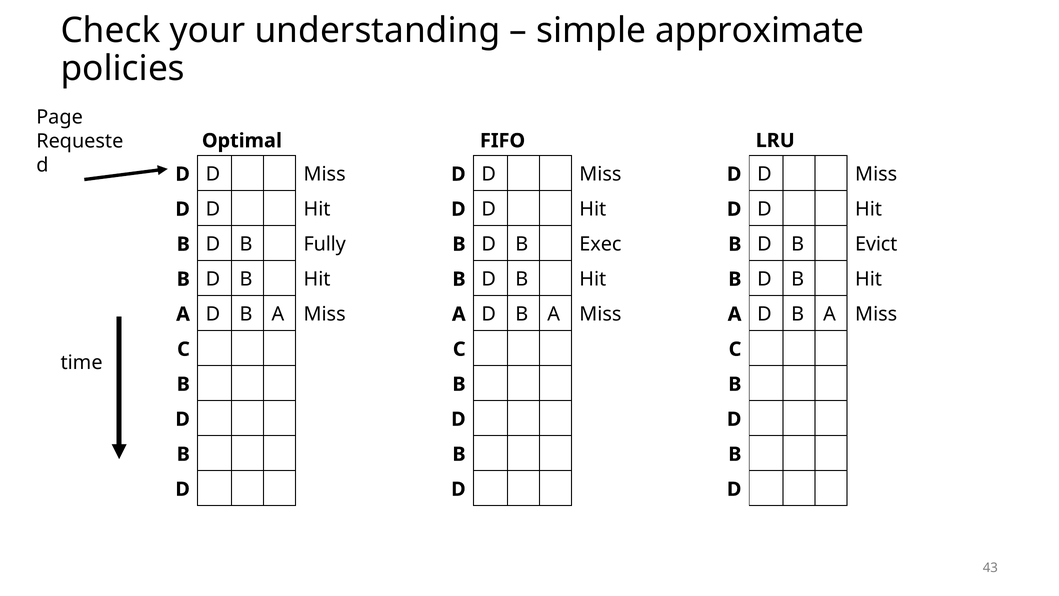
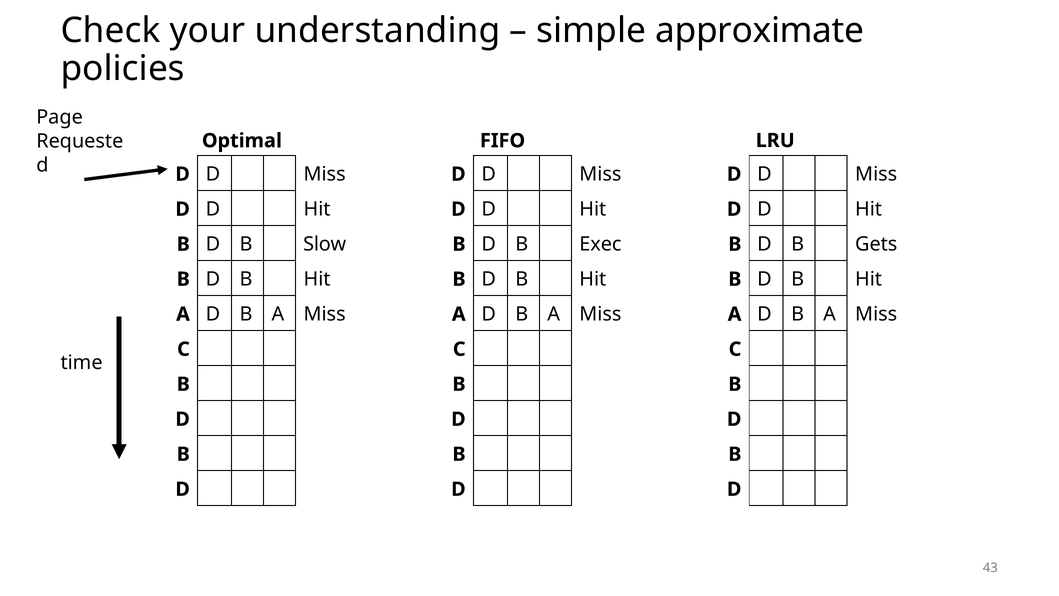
Fully: Fully -> Slow
Evict: Evict -> Gets
